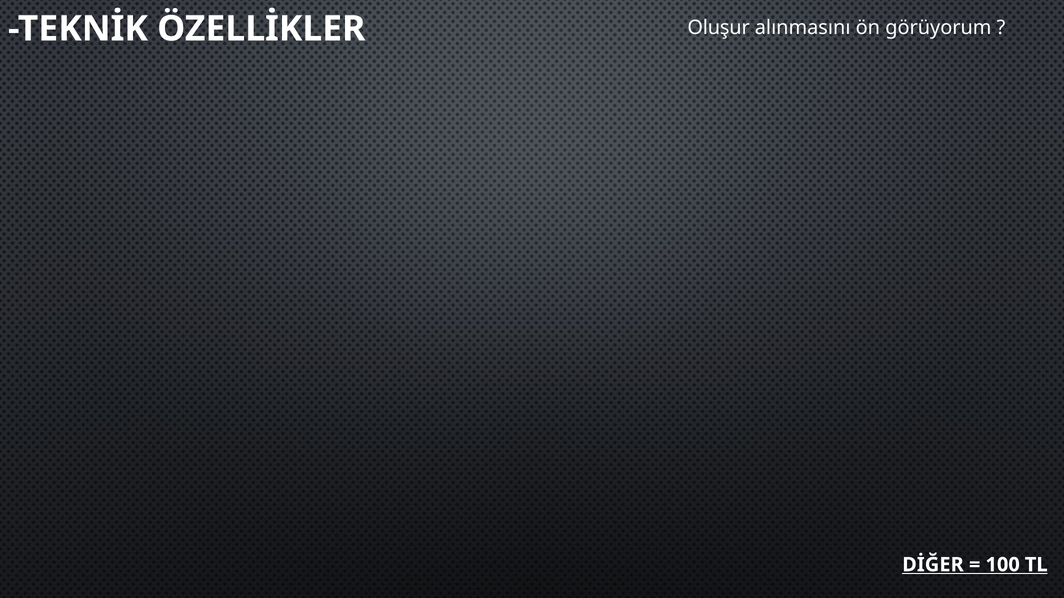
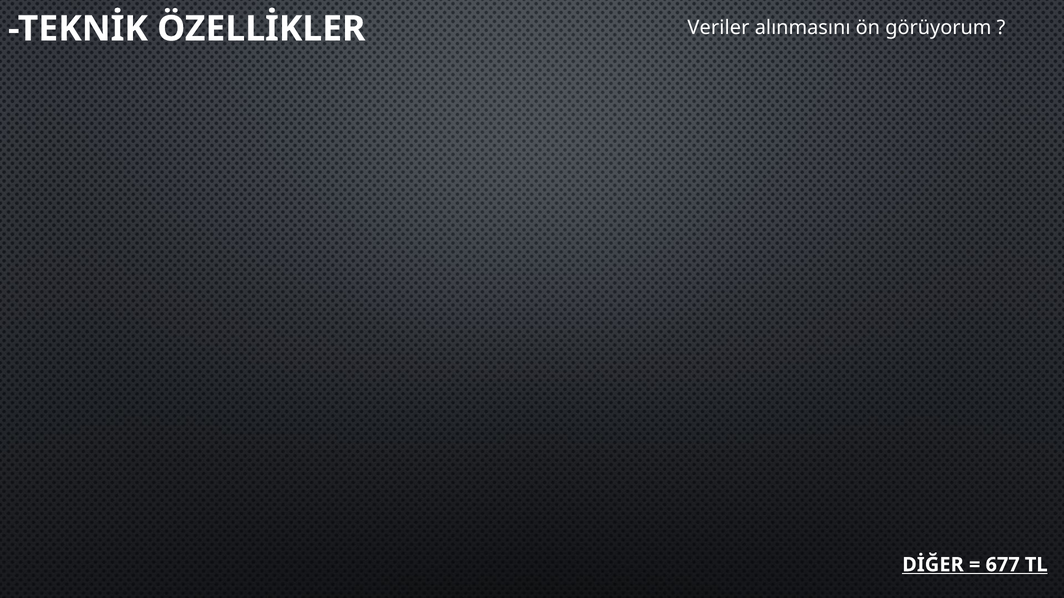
Oluşur: Oluşur -> Veriler
100: 100 -> 677
